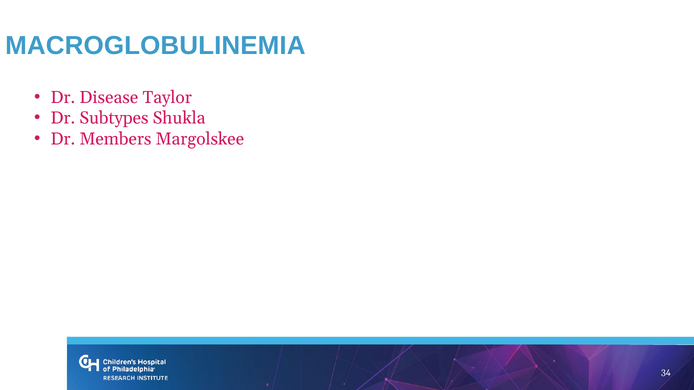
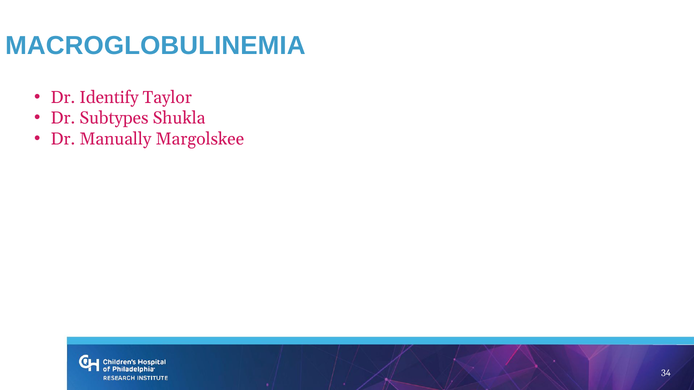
Disease: Disease -> Identify
Members: Members -> Manually
